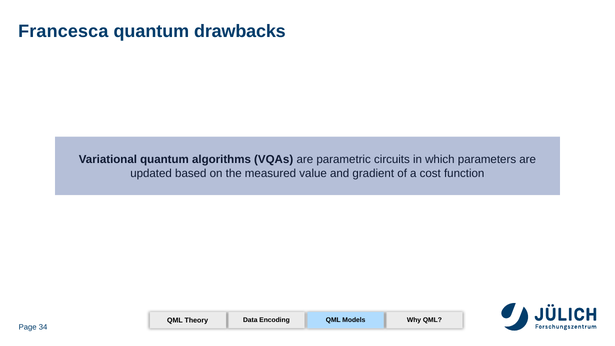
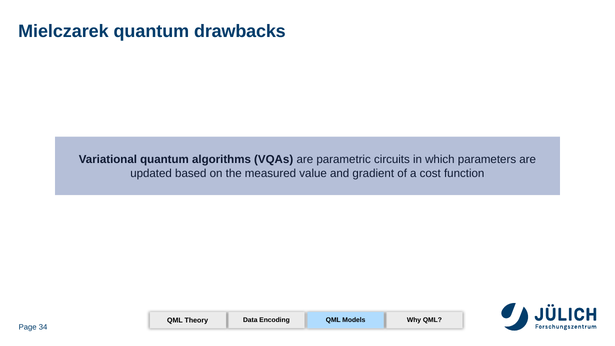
Francesca: Francesca -> Mielczarek
